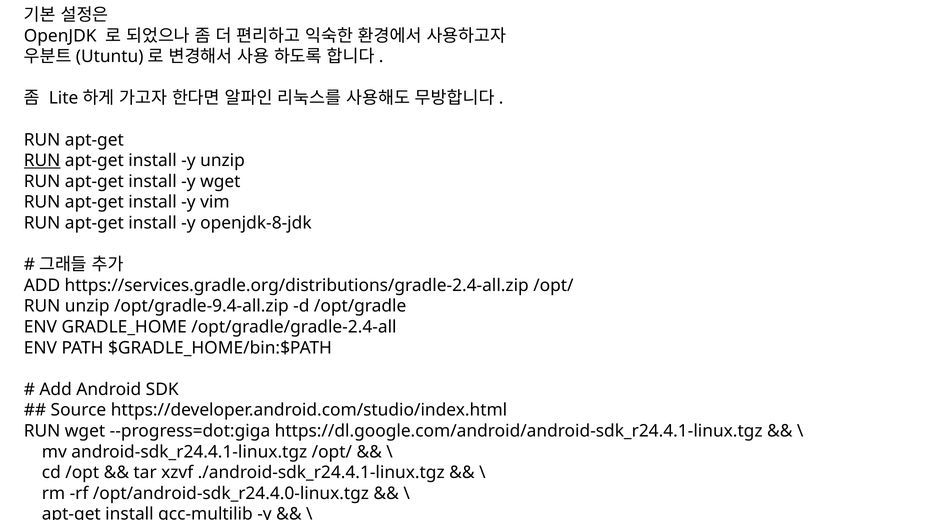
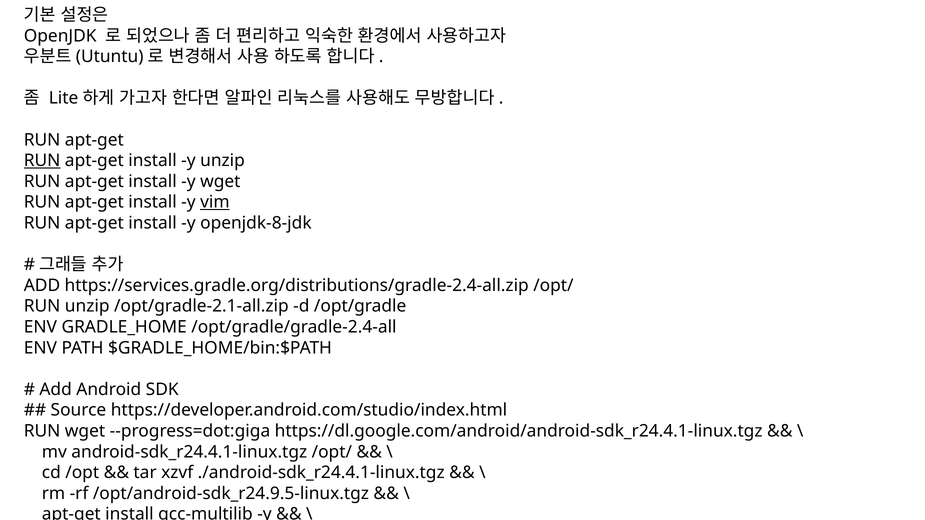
vim underline: none -> present
/opt/gradle-9.4-all.zip: /opt/gradle-9.4-all.zip -> /opt/gradle-2.1-all.zip
/opt/android-sdk_r24.4.0-linux.tgz: /opt/android-sdk_r24.4.0-linux.tgz -> /opt/android-sdk_r24.9.5-linux.tgz
